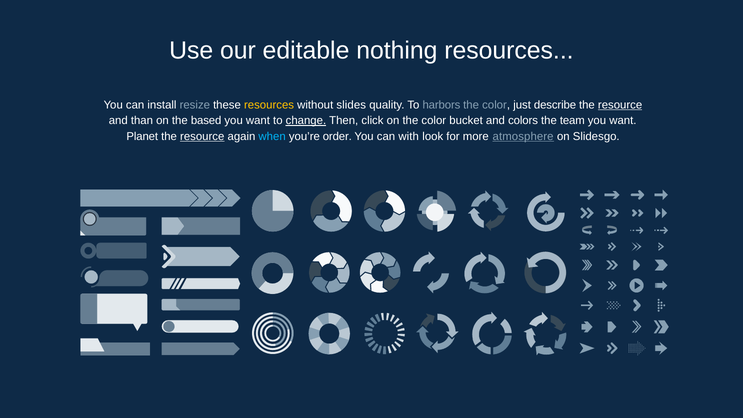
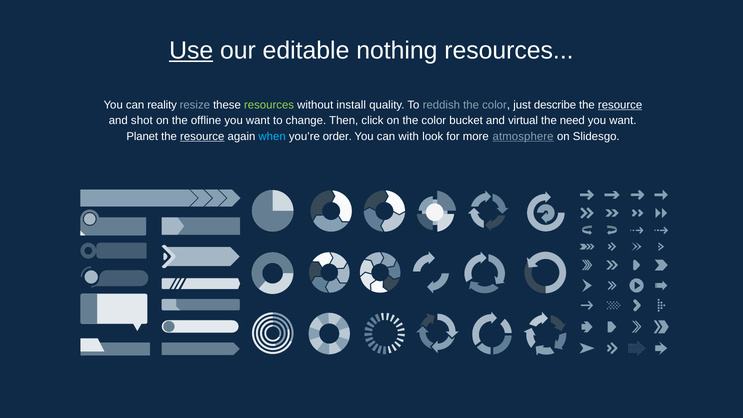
Use underline: none -> present
install: install -> reality
resources at (269, 105) colour: yellow -> light green
slides: slides -> install
harbors: harbors -> reddish
than: than -> shot
based: based -> offline
change underline: present -> none
colors: colors -> virtual
team: team -> need
